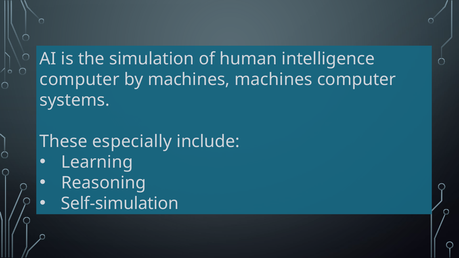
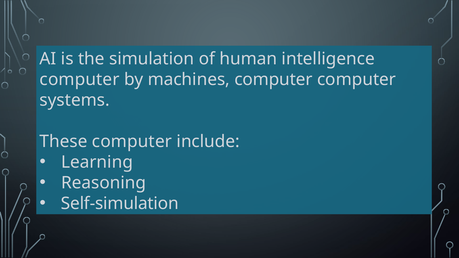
machines machines: machines -> computer
These especially: especially -> computer
